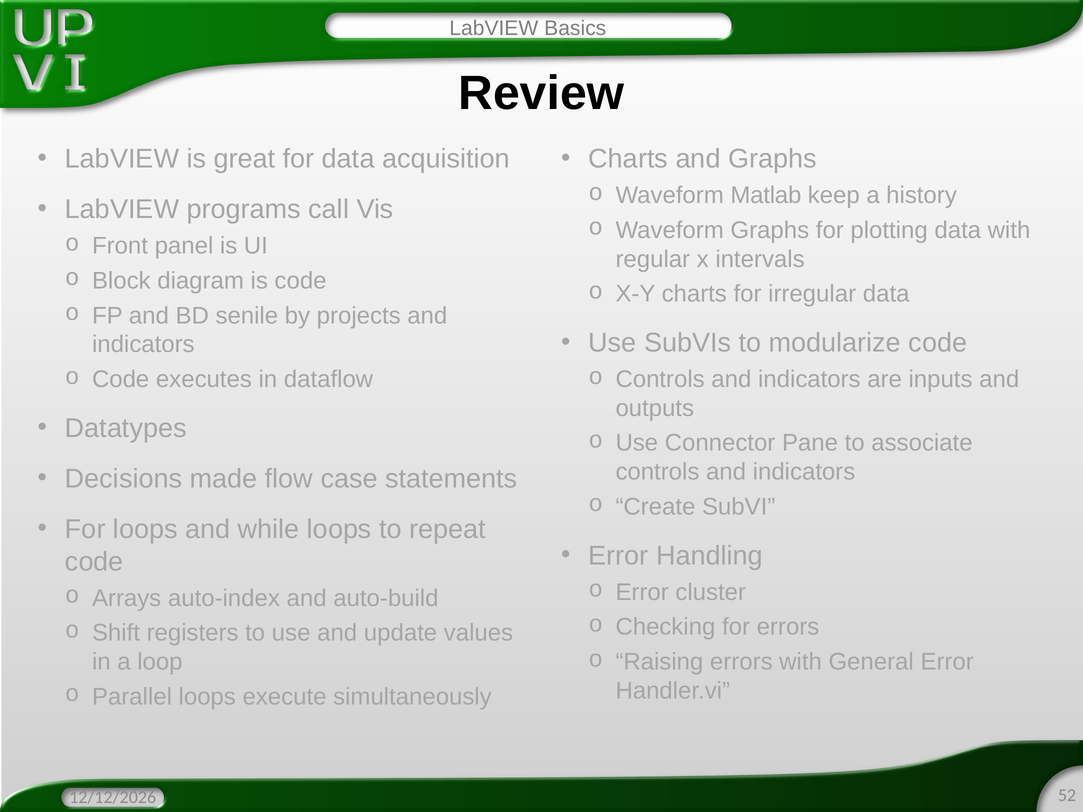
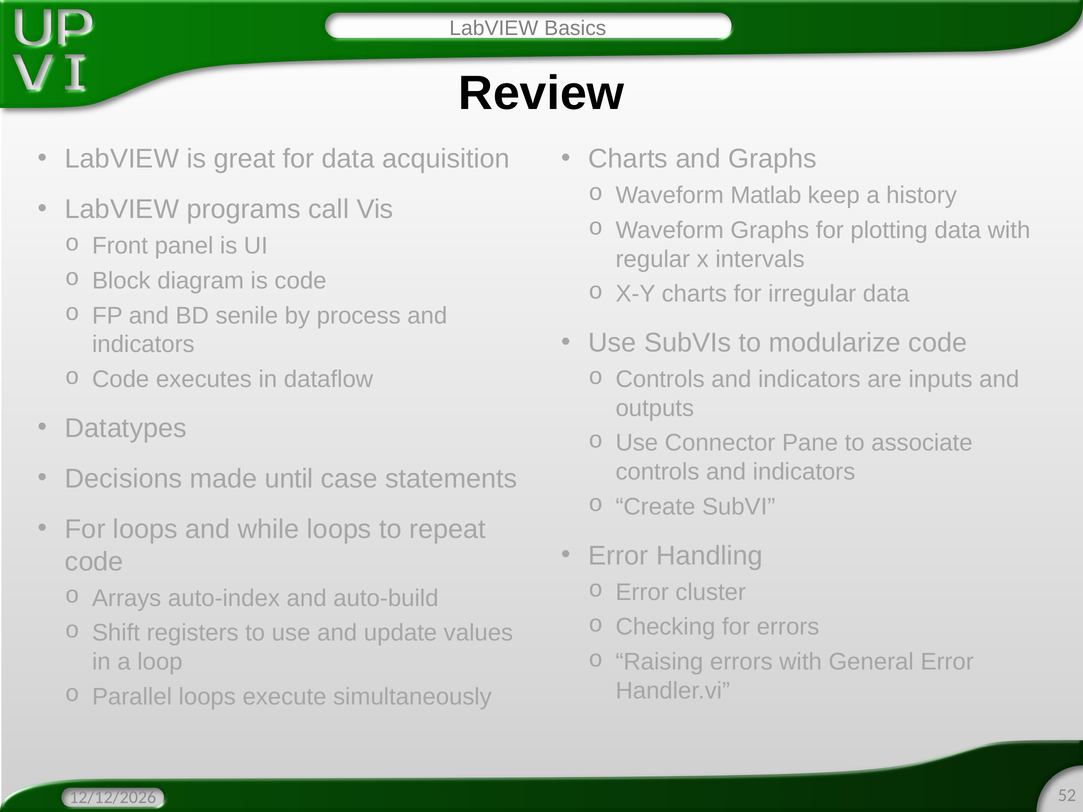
projects: projects -> process
flow: flow -> until
